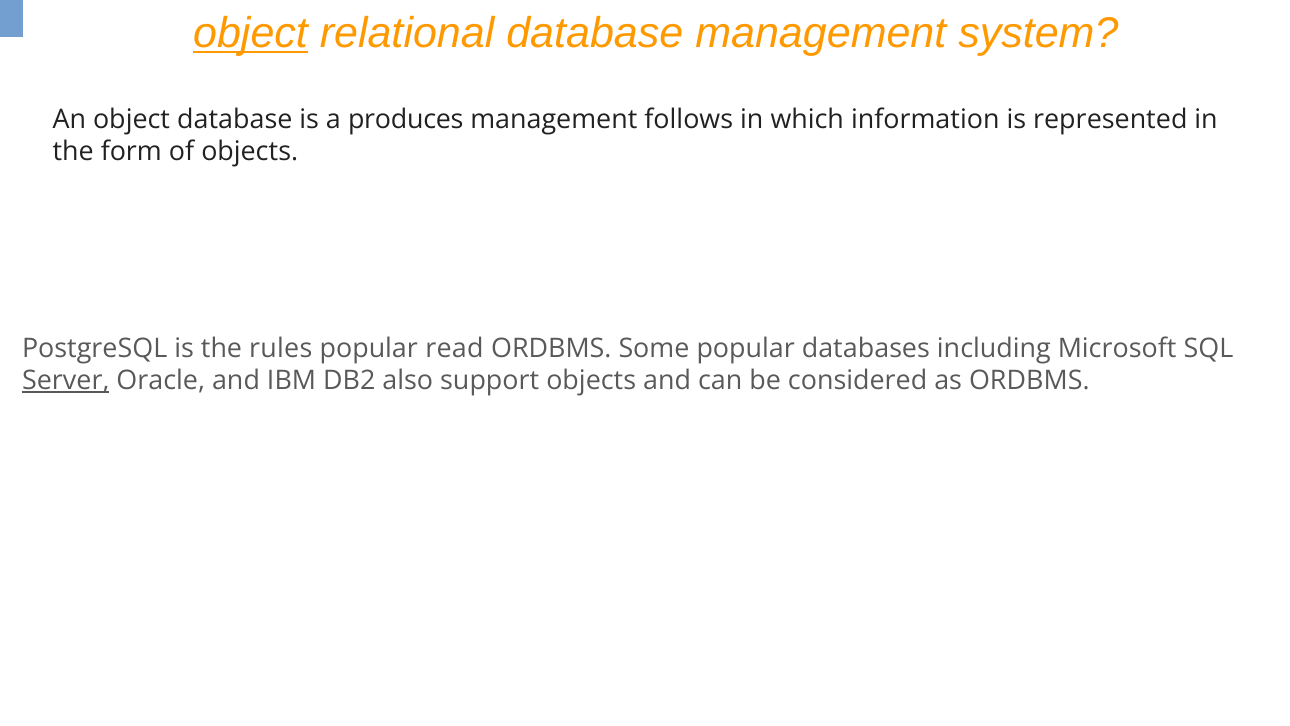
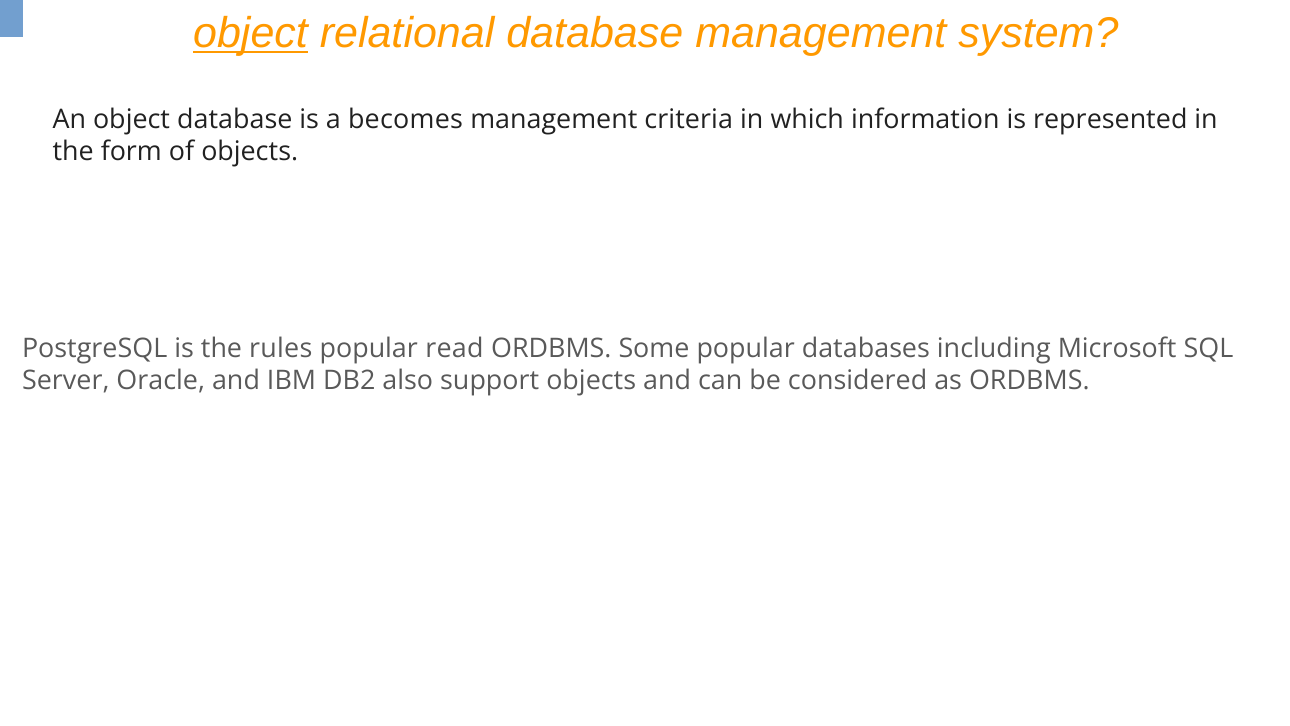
produces: produces -> becomes
follows: follows -> criteria
Server underline: present -> none
